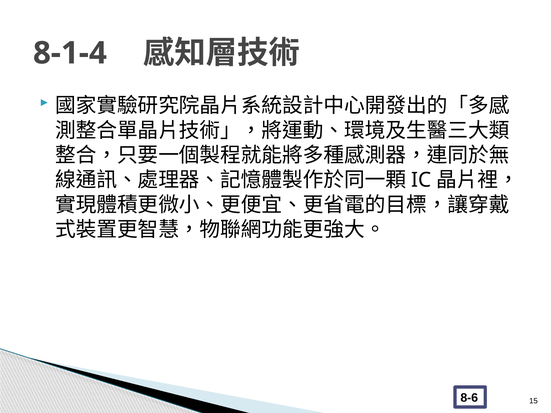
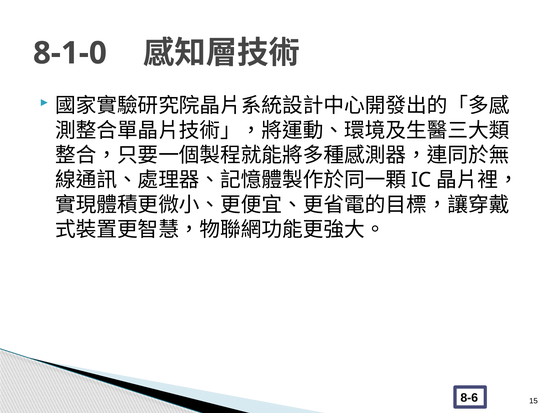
8-1-4: 8-1-4 -> 8-1-0
